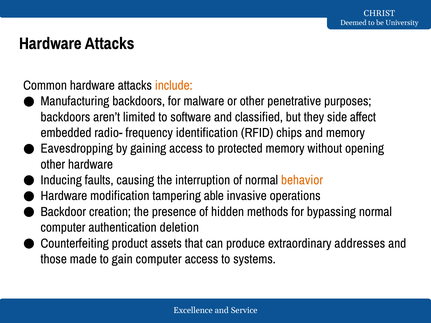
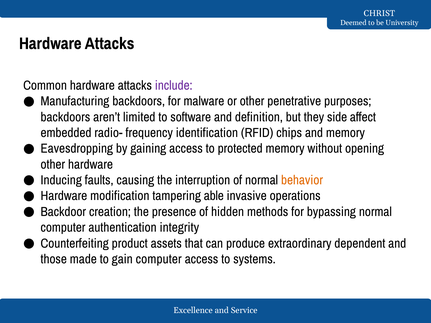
include colour: orange -> purple
classified: classified -> definition
deletion: deletion -> integrity
addresses: addresses -> dependent
